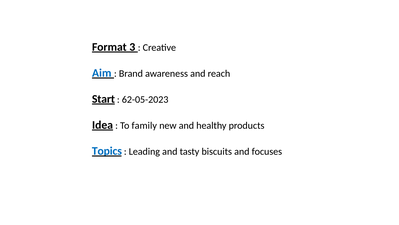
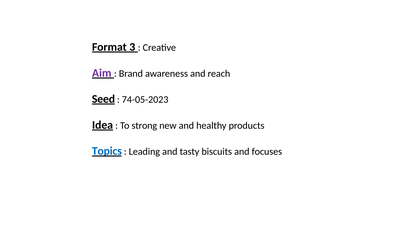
Aim colour: blue -> purple
Start: Start -> Seed
62-05-2023: 62-05-2023 -> 74-05-2023
family: family -> strong
